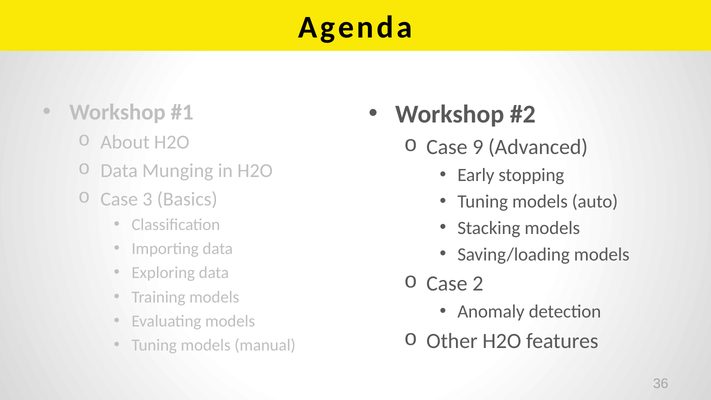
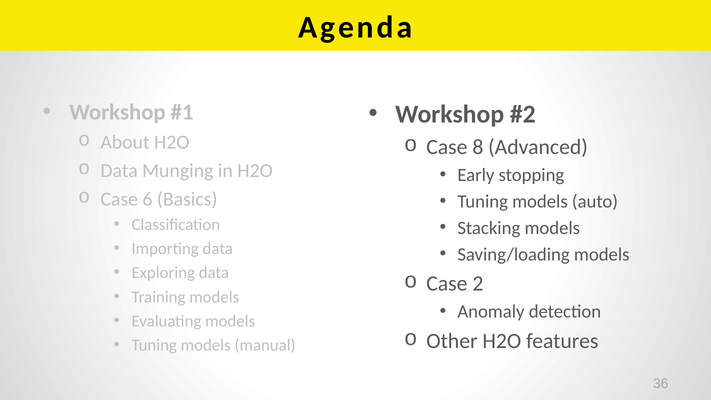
9: 9 -> 8
3: 3 -> 6
